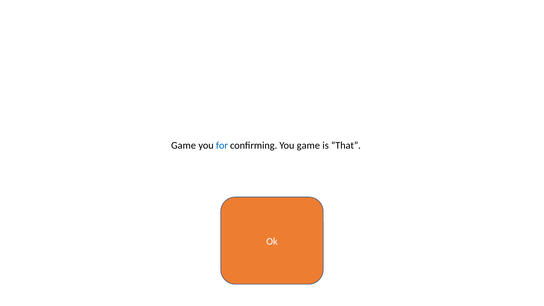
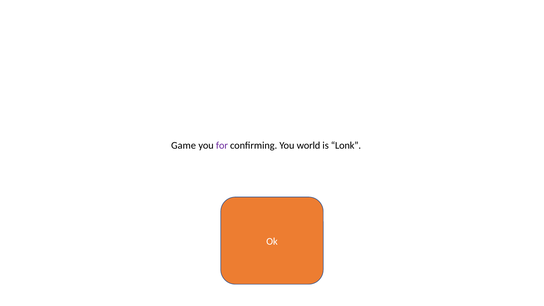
for colour: blue -> purple
You game: game -> world
That: That -> Lonk
